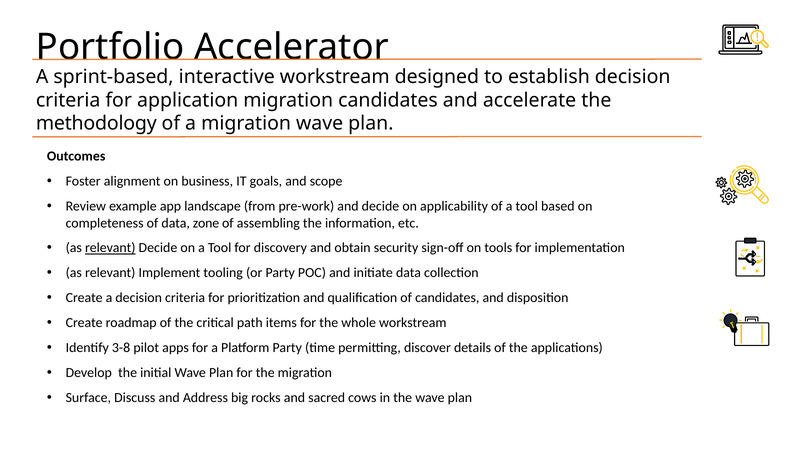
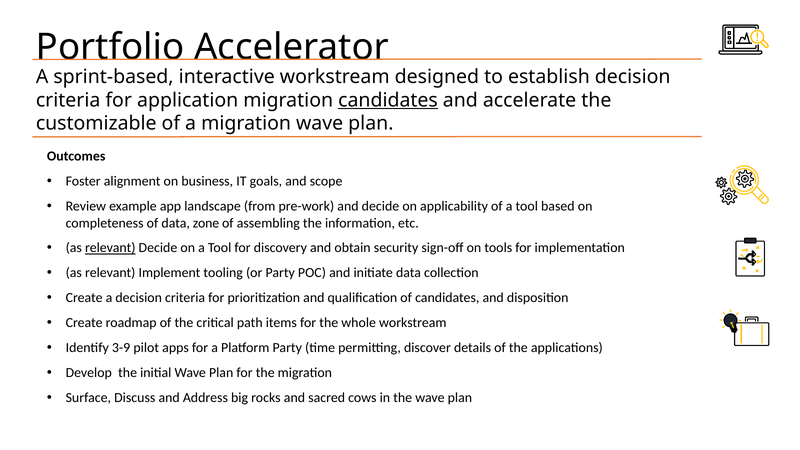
candidates at (388, 100) underline: none -> present
methodology: methodology -> customizable
3-8: 3-8 -> 3-9
